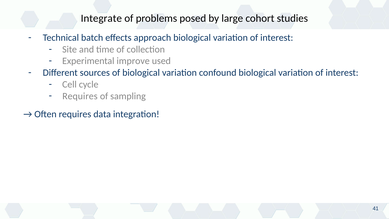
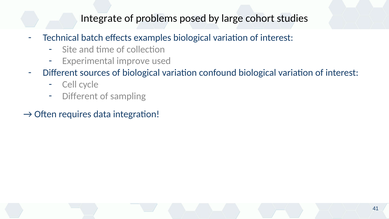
approach: approach -> examples
Requires at (80, 96): Requires -> Different
